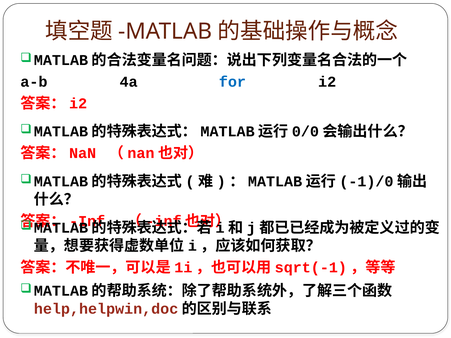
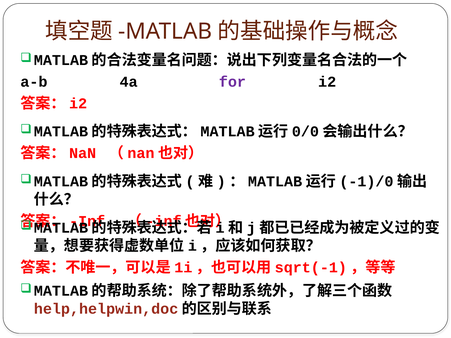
for colour: blue -> purple
